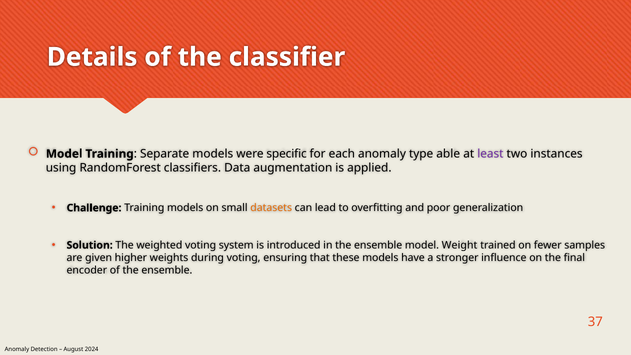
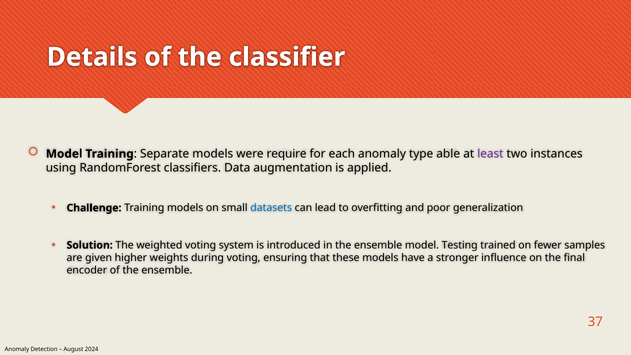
specific: specific -> require
datasets colour: orange -> blue
Weight: Weight -> Testing
